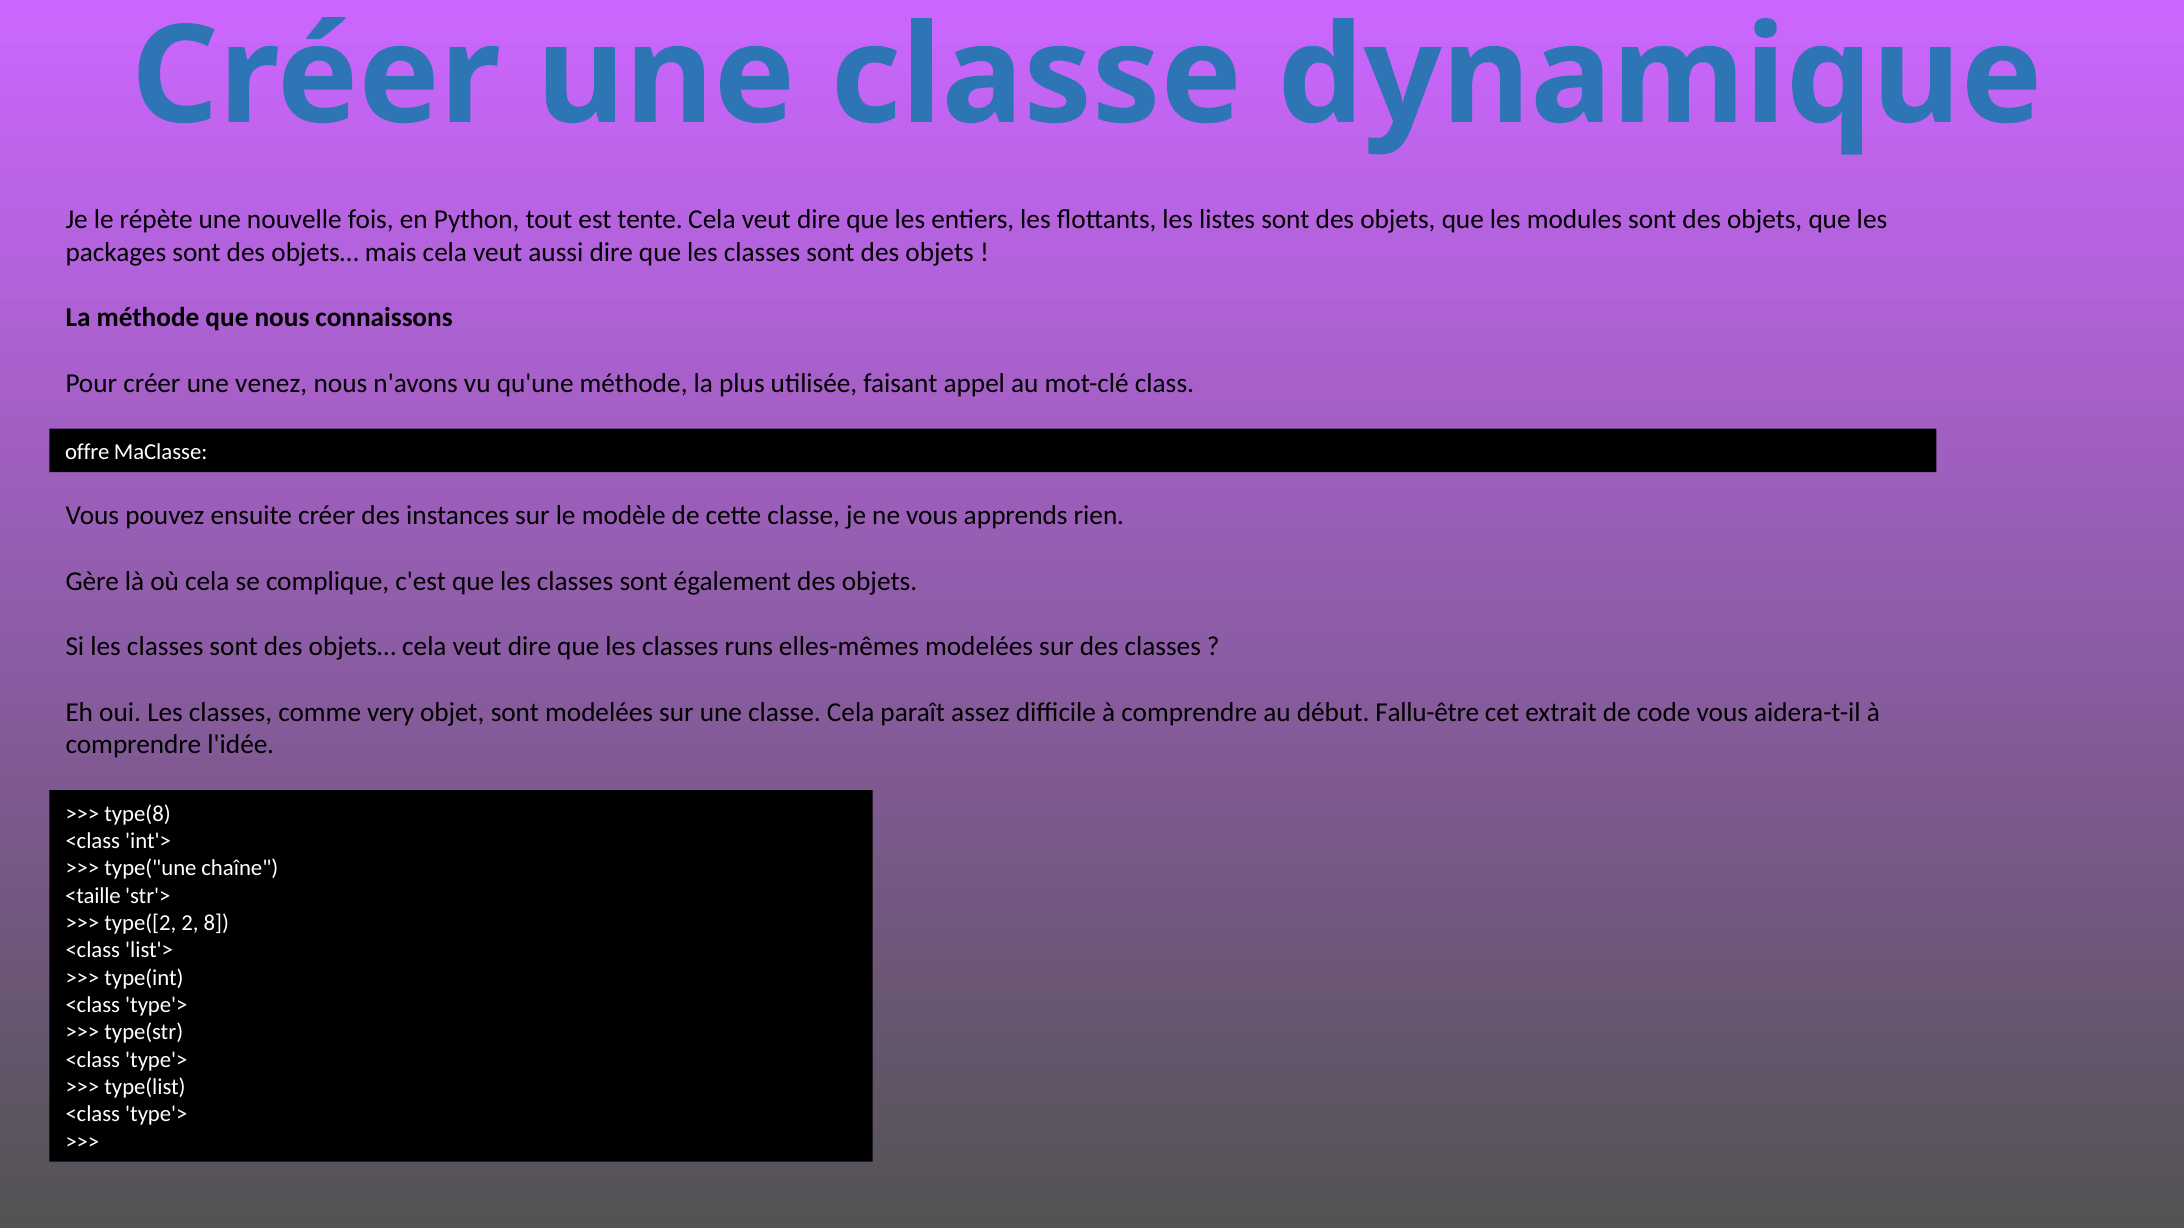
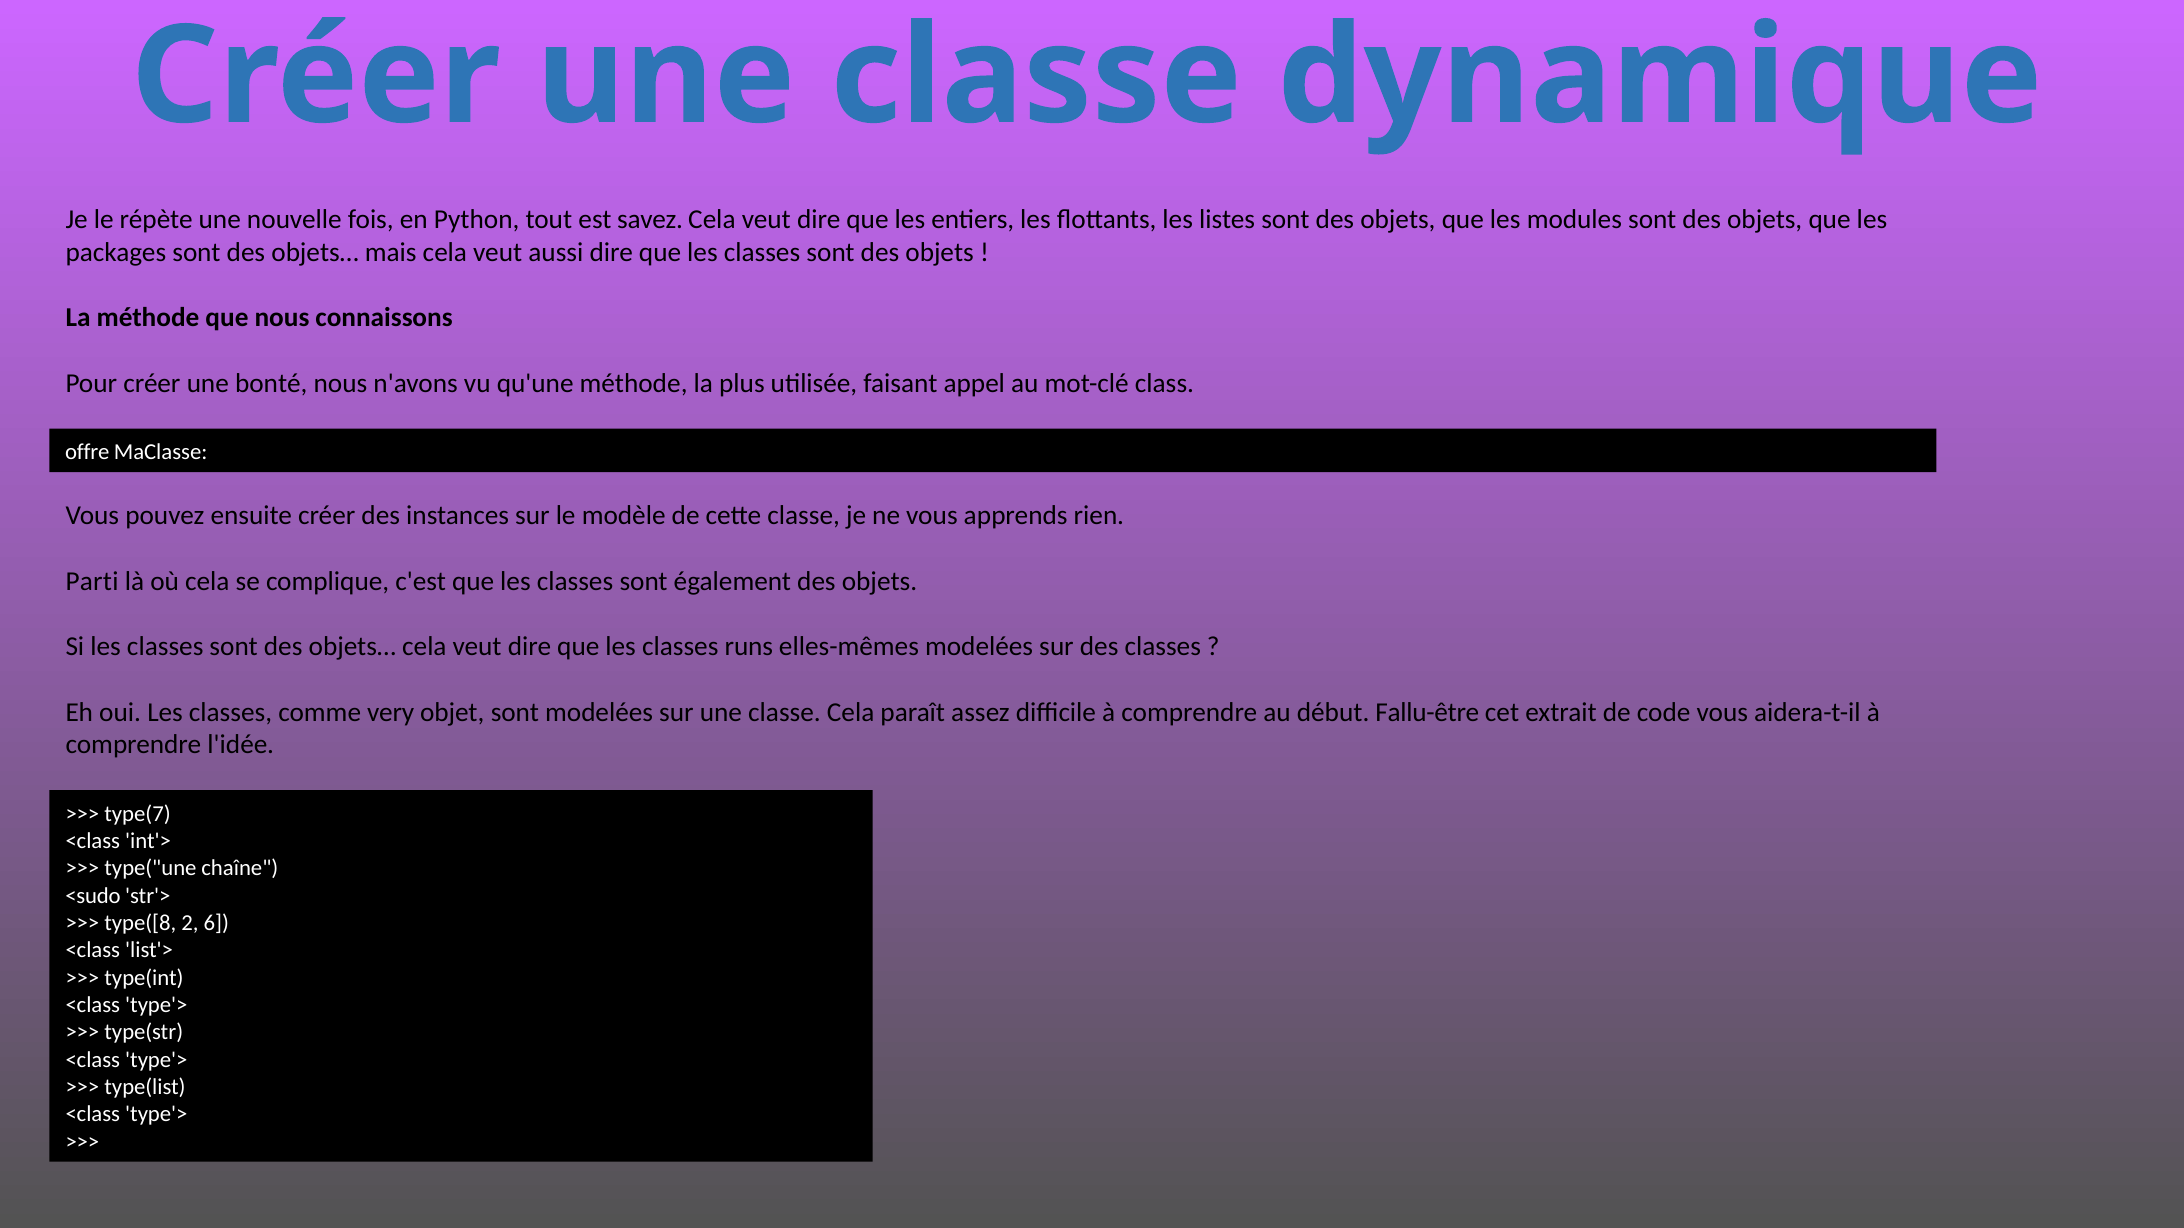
tente: tente -> savez
venez: venez -> bonté
Gère: Gère -> Parti
type(8: type(8 -> type(7
<taille: <taille -> <sudo
type([2: type([2 -> type([8
8: 8 -> 6
